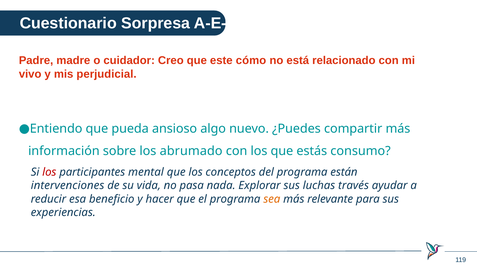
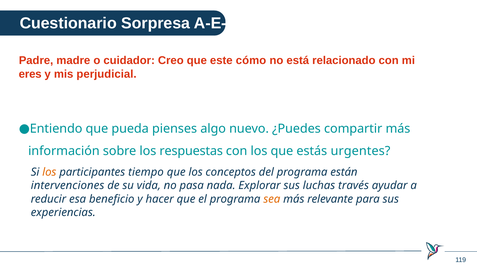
vivo: vivo -> eres
ansioso: ansioso -> pienses
abrumado: abrumado -> respuestas
consumo: consumo -> urgentes
los at (49, 172) colour: red -> orange
mental: mental -> tiempo
